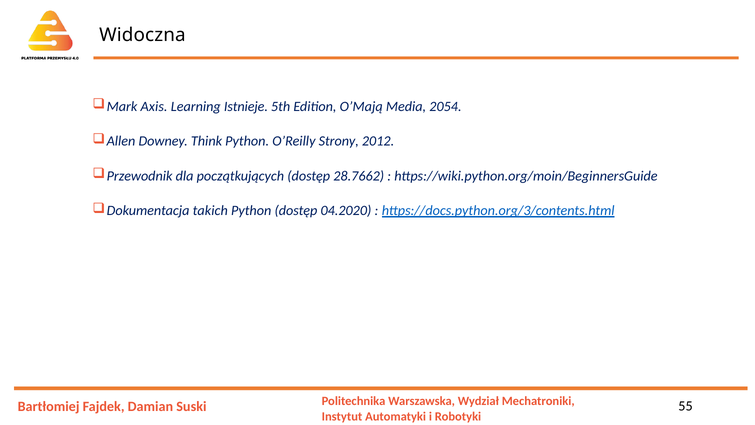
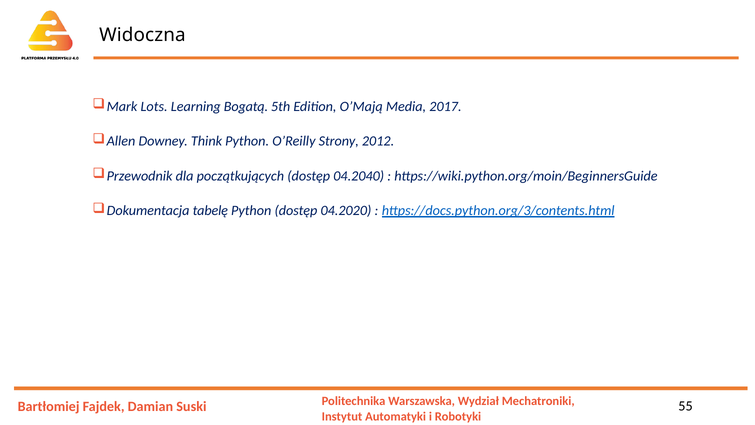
Axis: Axis -> Lots
Istnieje: Istnieje -> Bogatą
2054: 2054 -> 2017
28.7662: 28.7662 -> 04.2040
takich: takich -> tabelę
